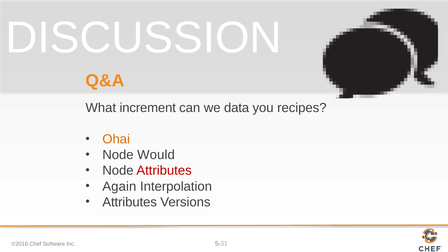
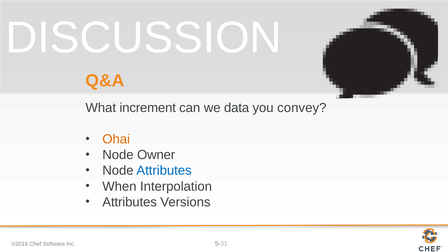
recipes: recipes -> convey
Would: Would -> Owner
Attributes at (164, 171) colour: red -> blue
Again: Again -> When
